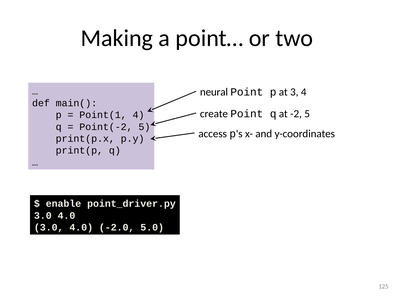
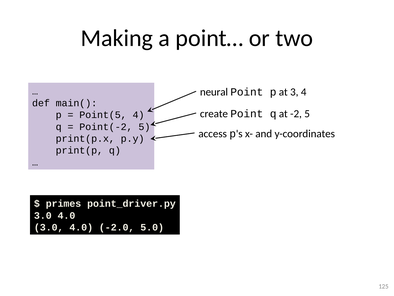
Point(1: Point(1 -> Point(5
enable: enable -> primes
